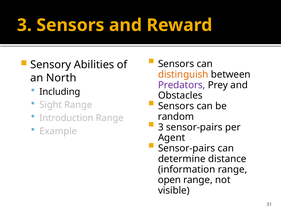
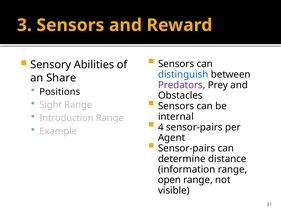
distinguish colour: orange -> blue
North: North -> Share
Including: Including -> Positions
random: random -> internal
3 at (161, 127): 3 -> 4
